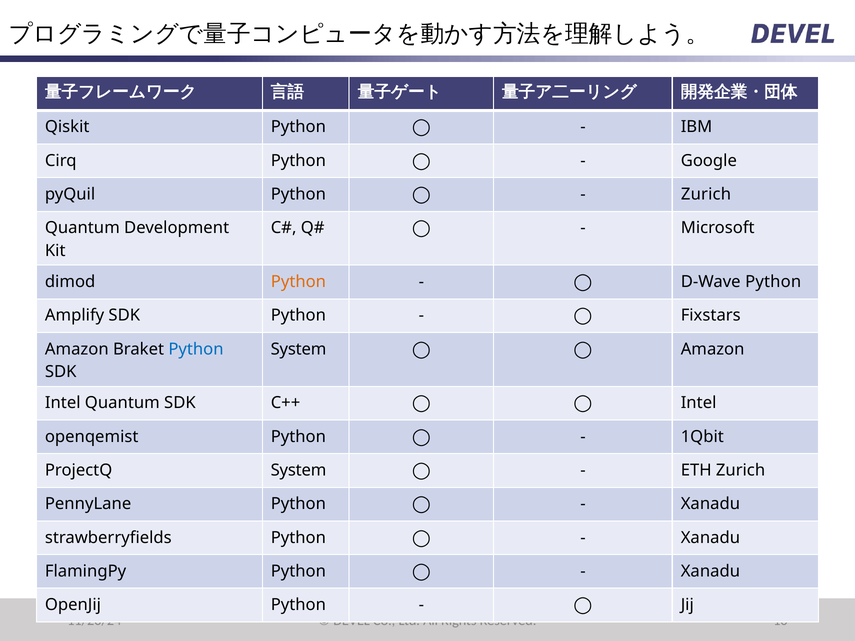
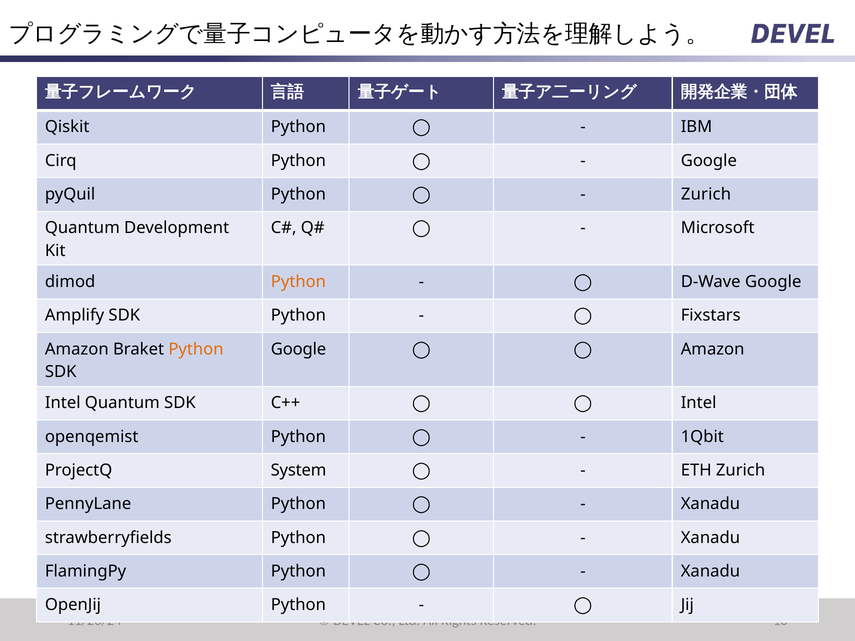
D-Wave Python: Python -> Google
Python at (196, 349) colour: blue -> orange
System at (298, 349): System -> Google
